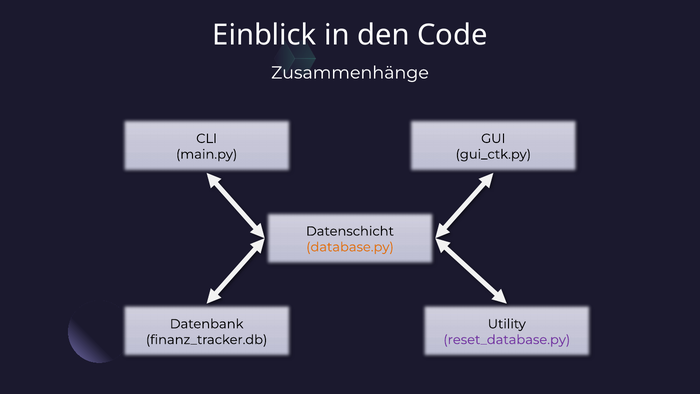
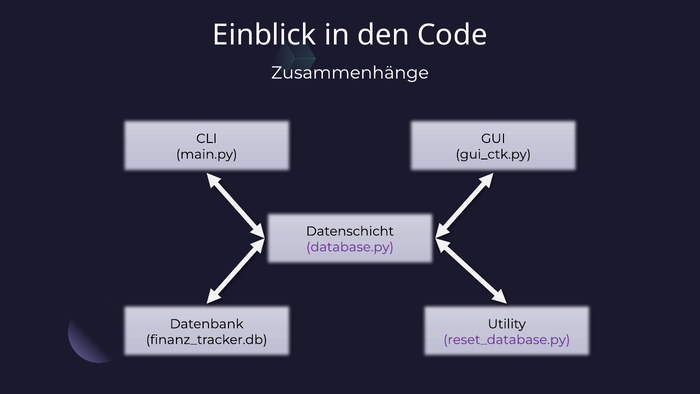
database.py colour: orange -> purple
